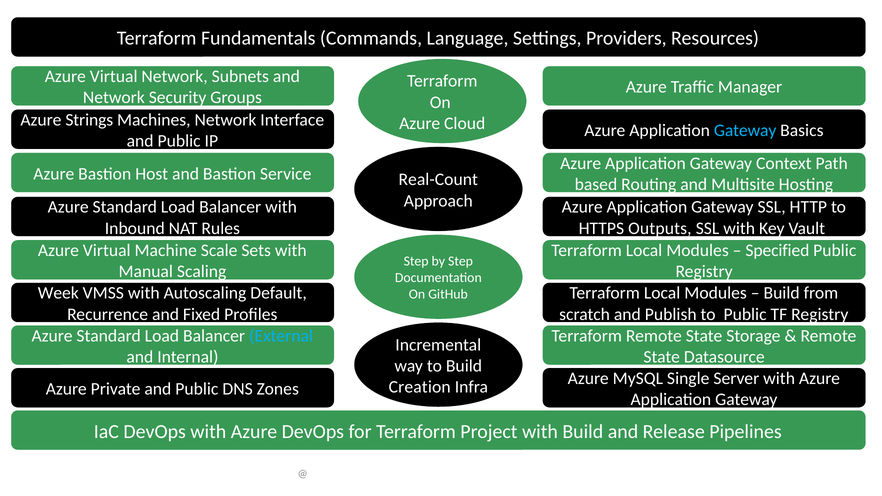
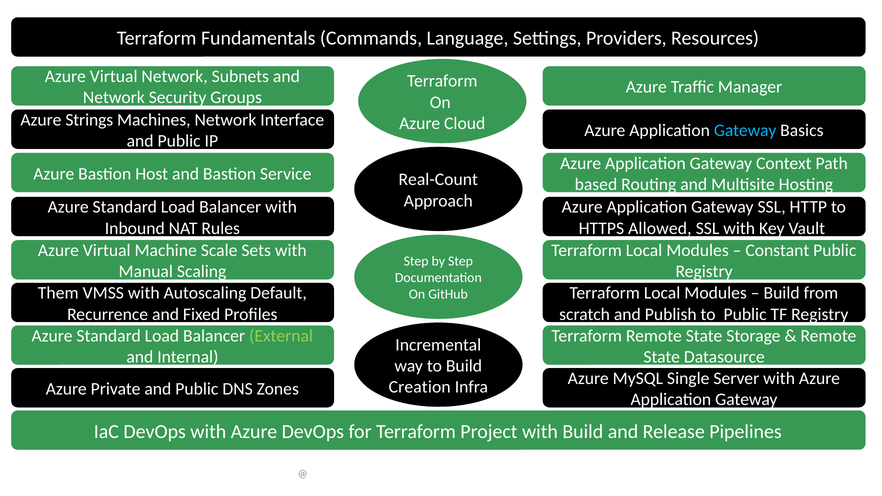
Outputs: Outputs -> Allowed
Specified: Specified -> Constant
Week: Week -> Them
External colour: light blue -> light green
